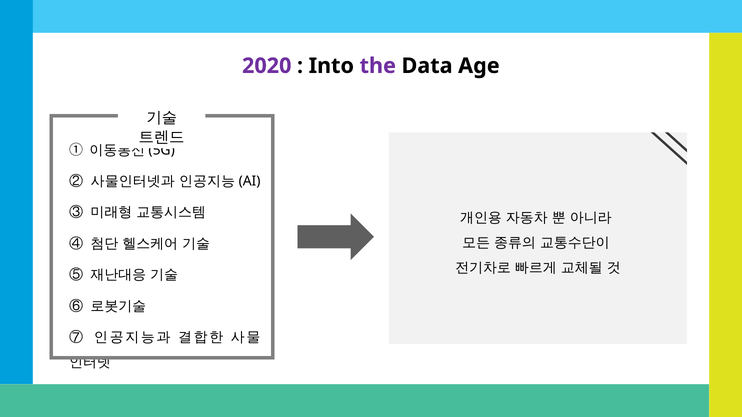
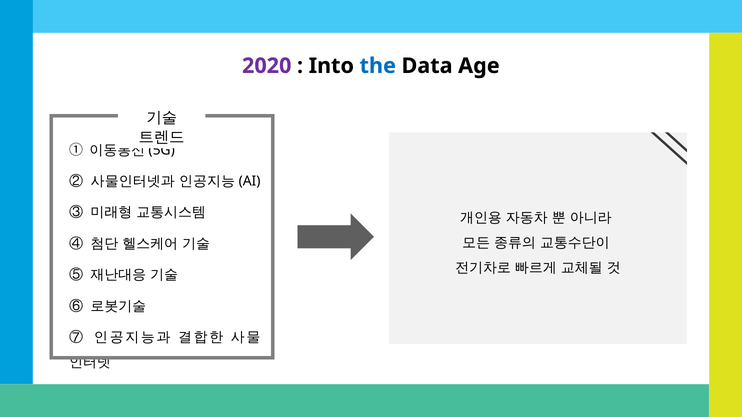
the colour: purple -> blue
